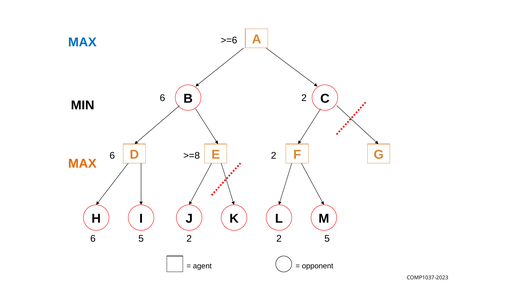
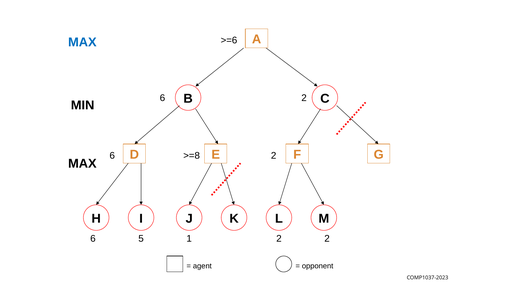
MAX at (82, 164) colour: orange -> black
6 5 2: 2 -> 1
5 at (327, 239): 5 -> 2
